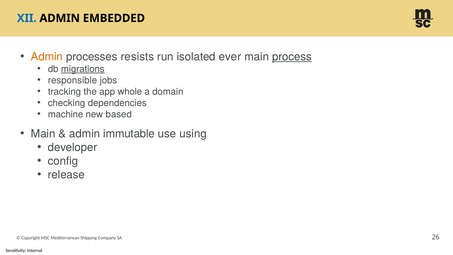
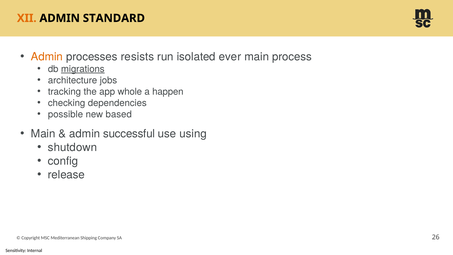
XII colour: blue -> orange
EMBEDDED: EMBEDDED -> STANDARD
process underline: present -> none
responsible: responsible -> architecture
domain: domain -> happen
machine: machine -> possible
immutable: immutable -> successful
developer: developer -> shutdown
